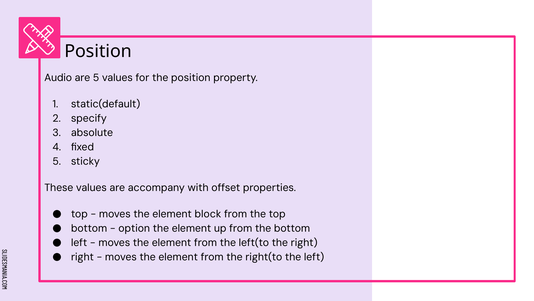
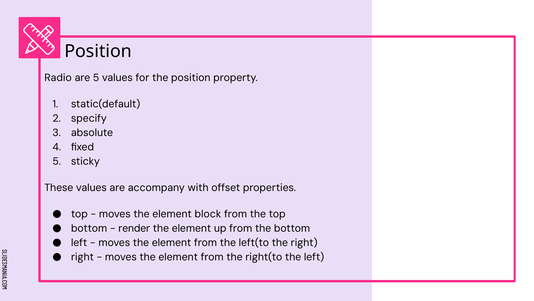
Audio: Audio -> Radio
option: option -> render
